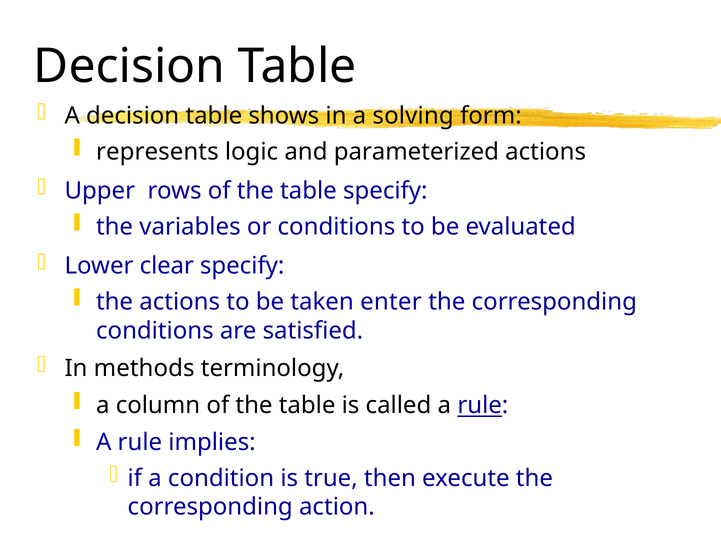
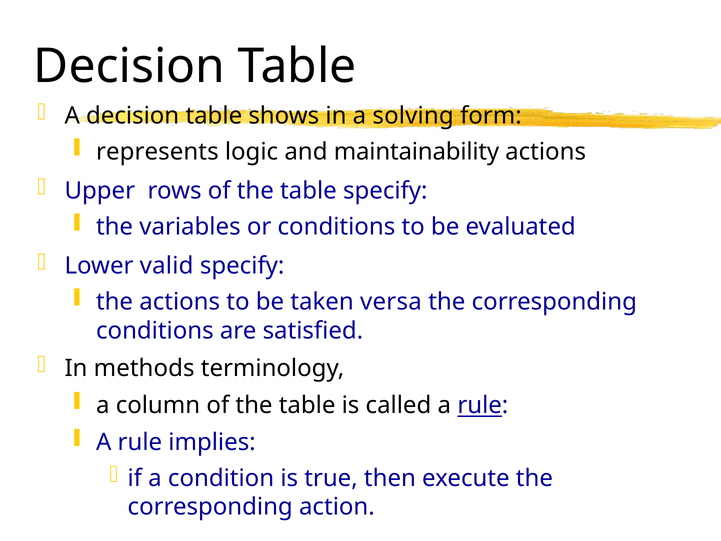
parameterized: parameterized -> maintainability
clear: clear -> valid
enter: enter -> versa
